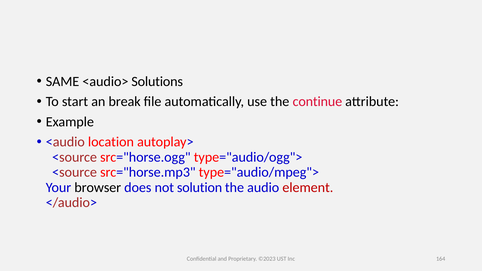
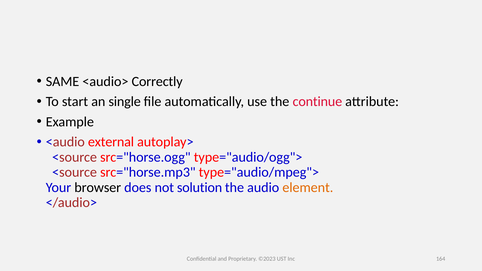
Solutions: Solutions -> Correctly
break: break -> single
location: location -> external
element colour: red -> orange
